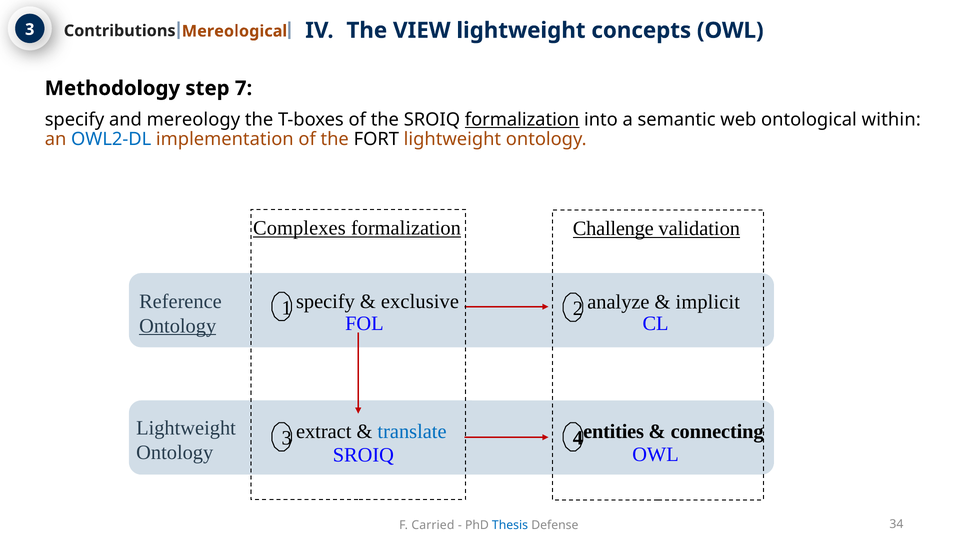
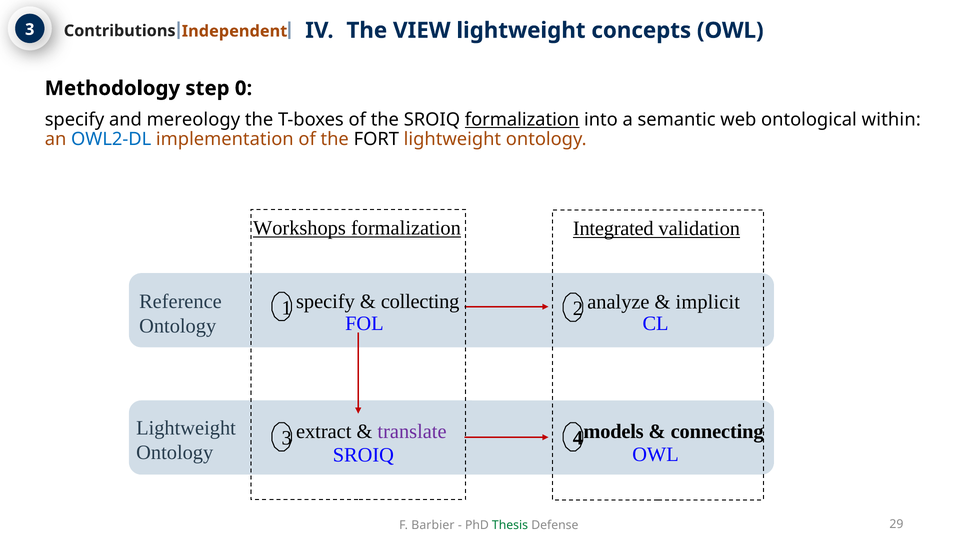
Mereological: Mereological -> Independent
7: 7 -> 0
Complexes: Complexes -> Workshops
Challenge: Challenge -> Integrated
exclusive: exclusive -> collecting
Ontology at (178, 326) underline: present -> none
translate colour: blue -> purple
entities: entities -> models
Carried: Carried -> Barbier
Thesis colour: blue -> green
34: 34 -> 29
